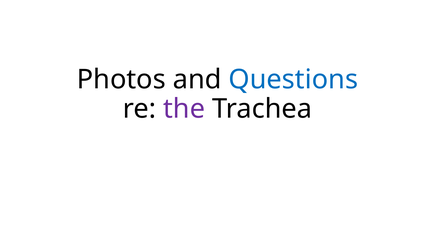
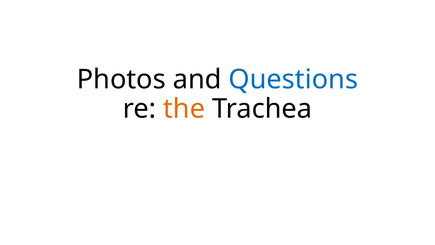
the colour: purple -> orange
